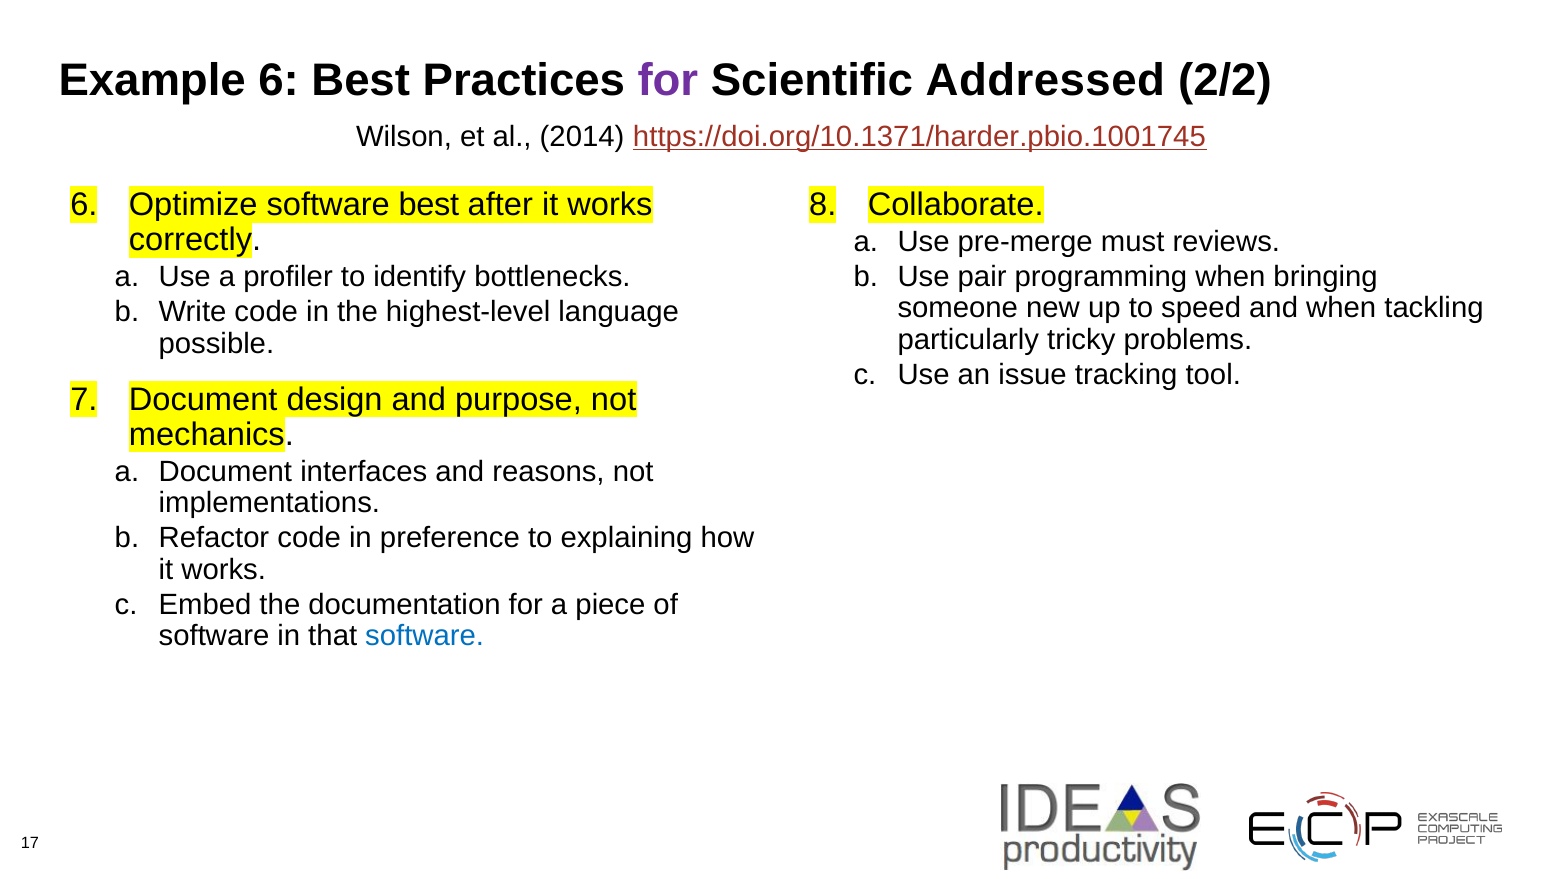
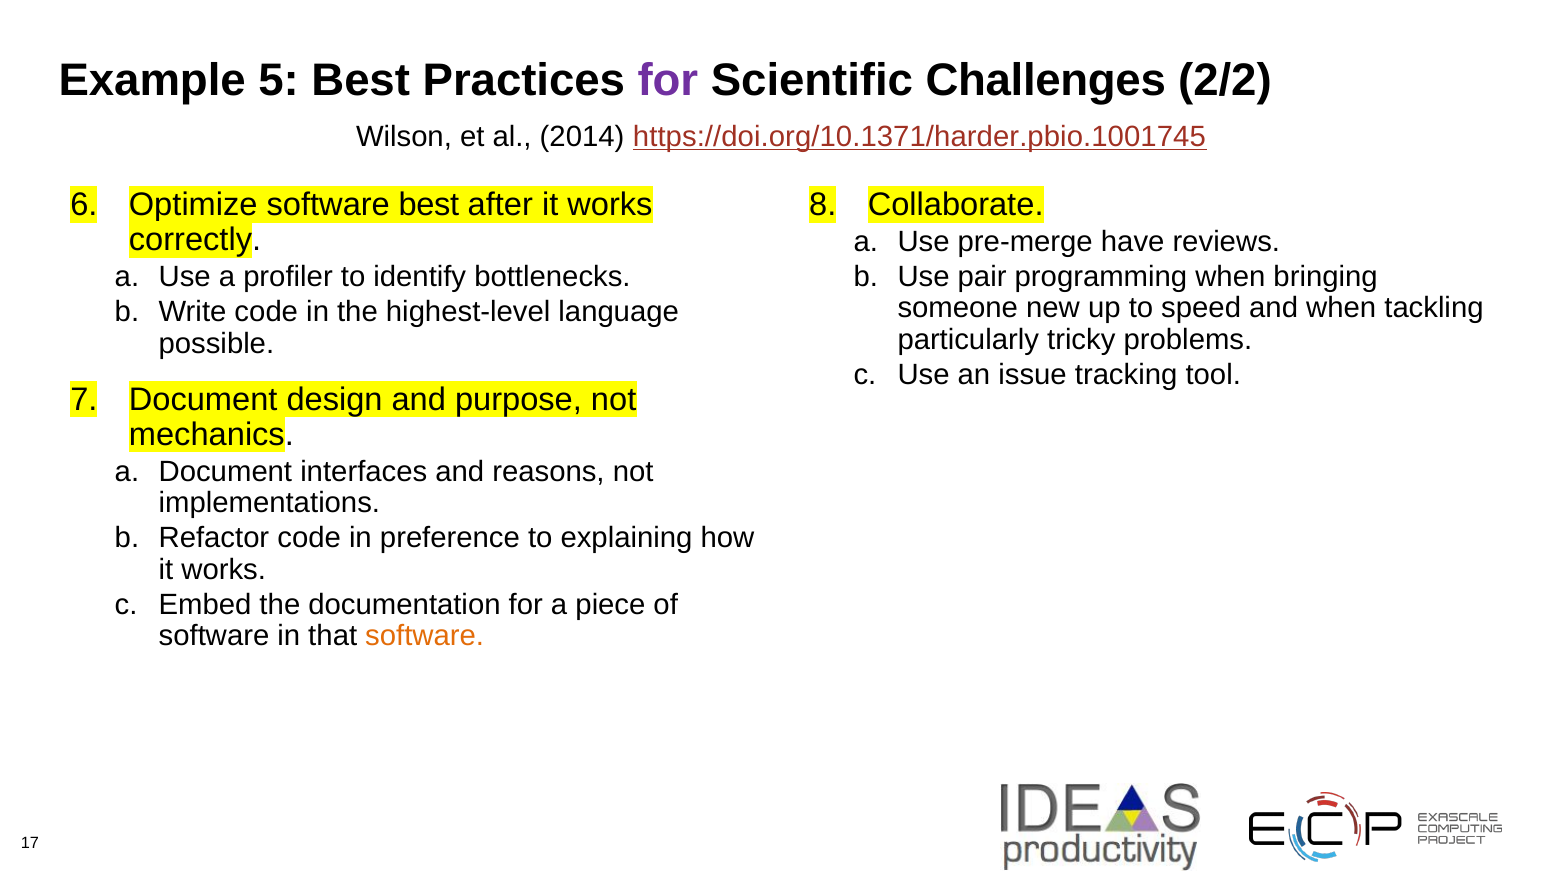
Example 6: 6 -> 5
Addressed: Addressed -> Challenges
must: must -> have
software at (425, 637) colour: blue -> orange
